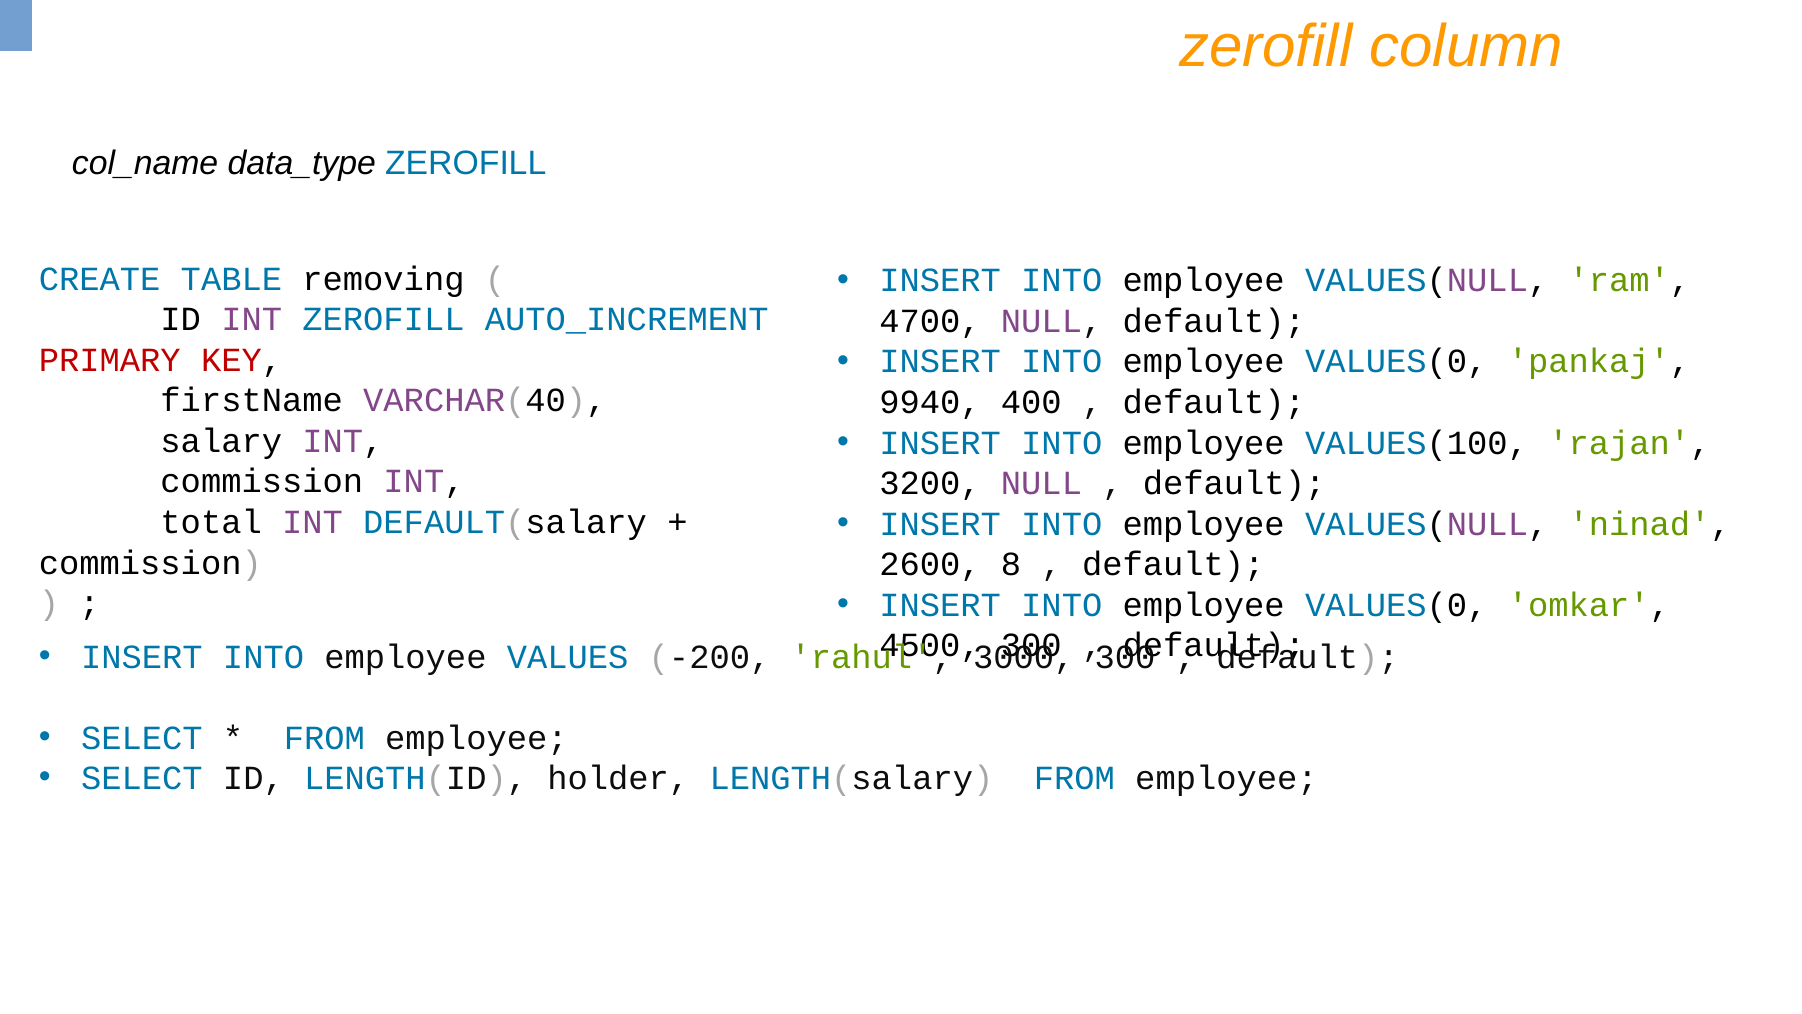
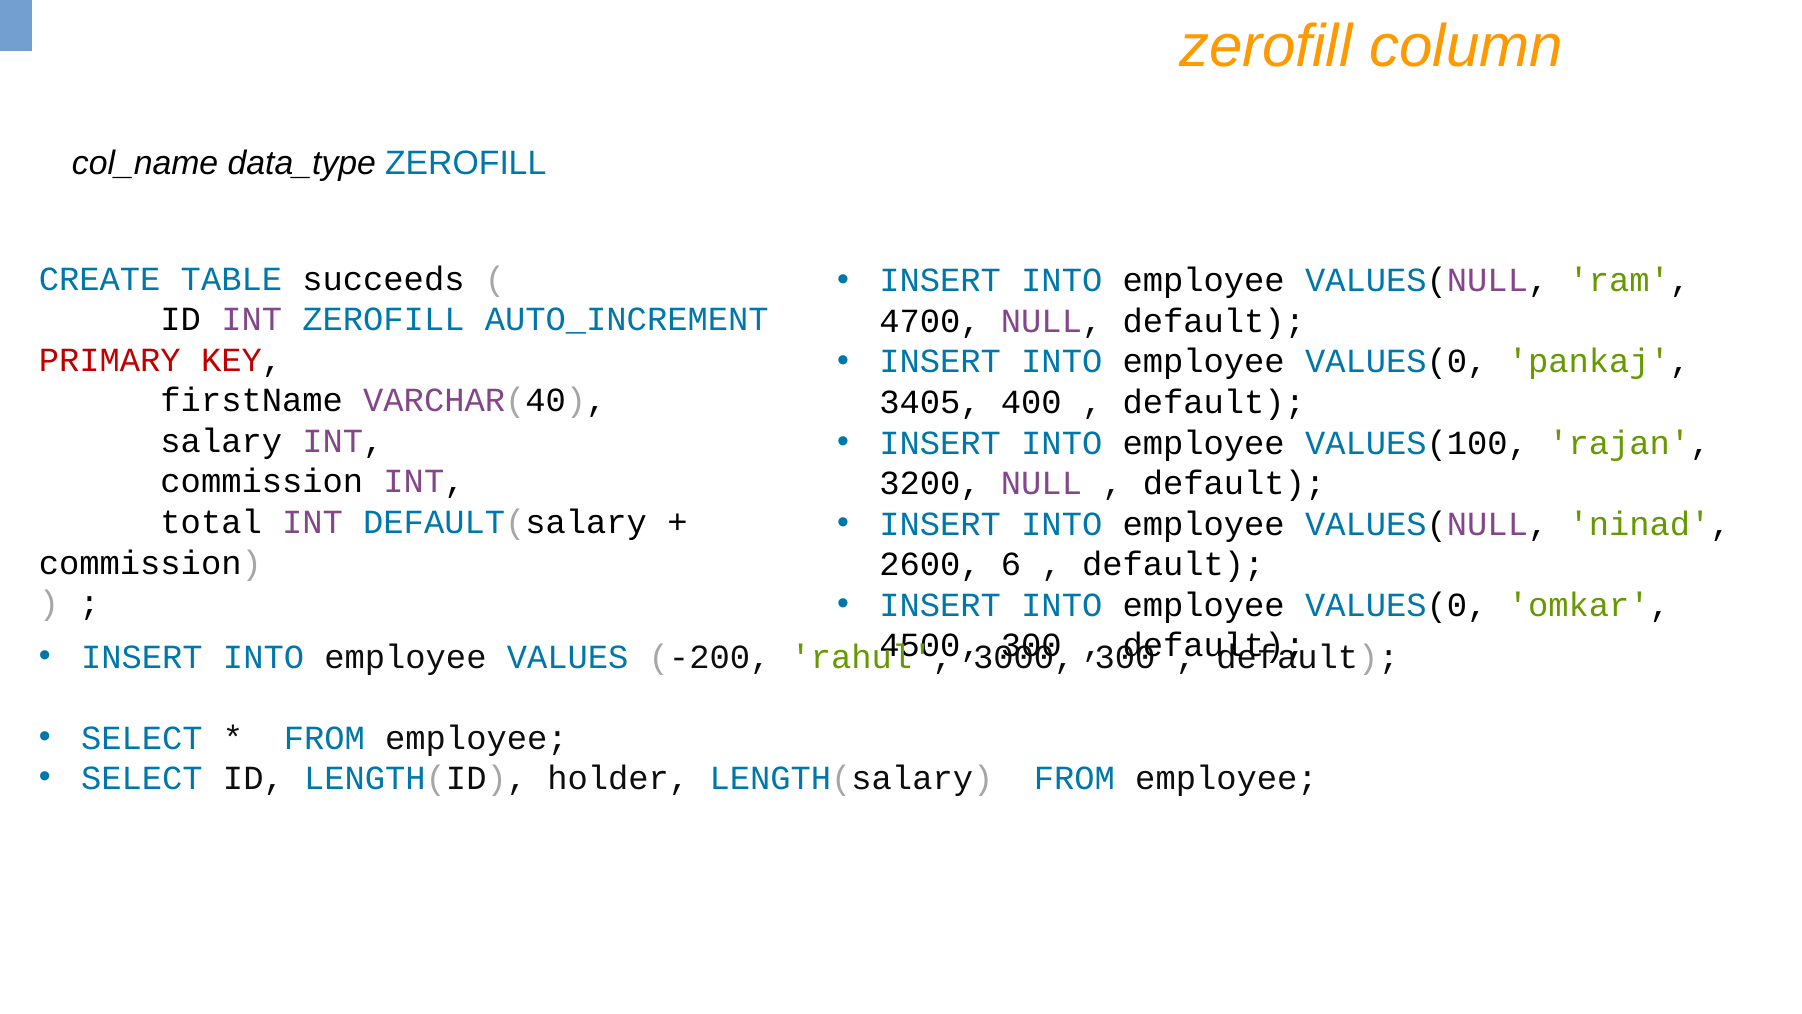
removing: removing -> succeeds
9940: 9940 -> 3405
8: 8 -> 6
